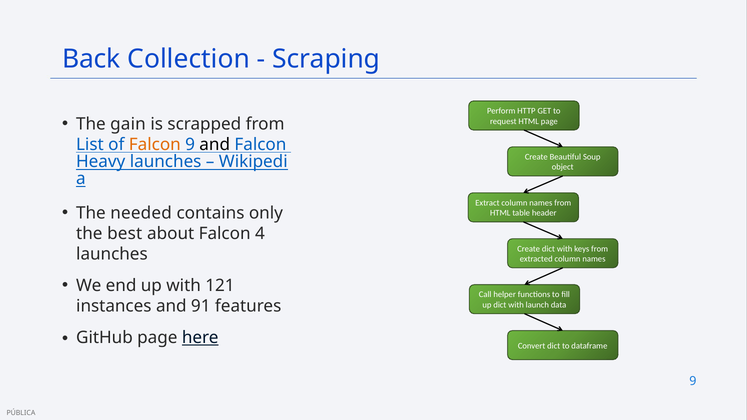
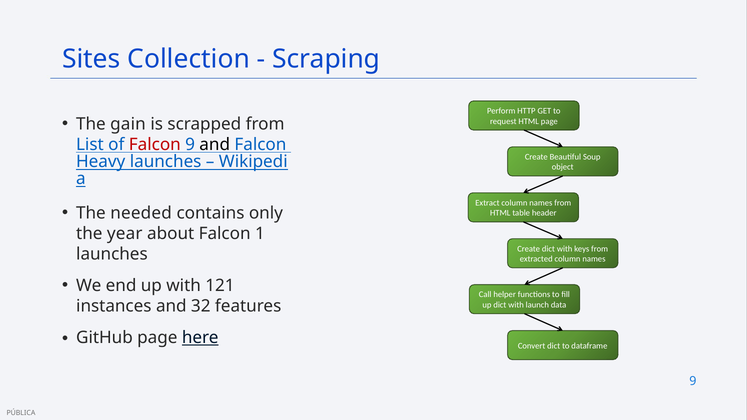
Back: Back -> Sites
Falcon at (155, 145) colour: orange -> red
best: best -> year
4: 4 -> 1
91: 91 -> 32
